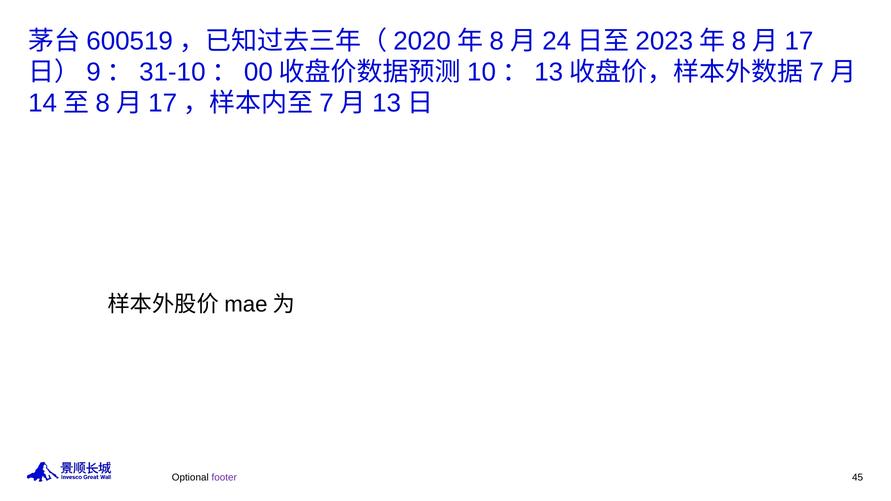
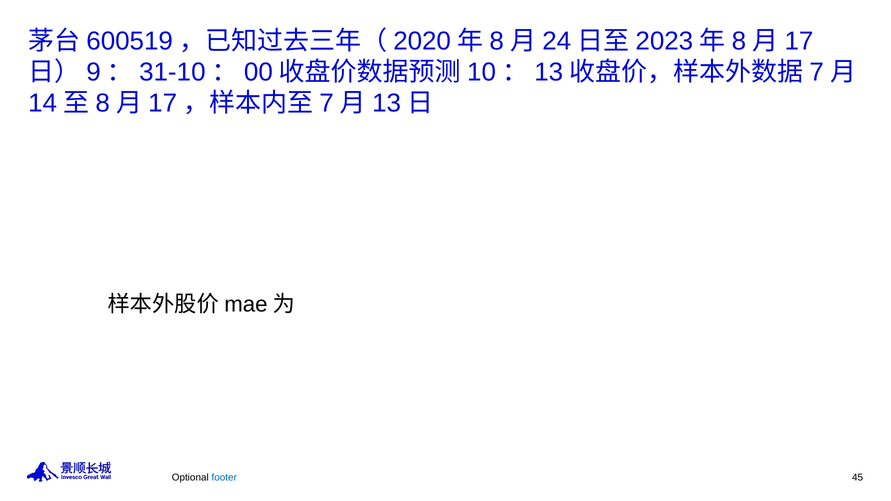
footer colour: purple -> blue
